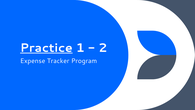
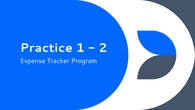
Practice underline: present -> none
